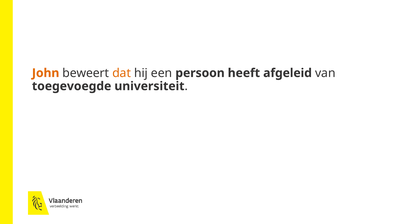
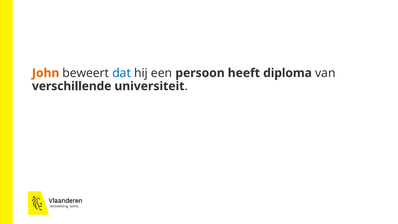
dat colour: orange -> blue
afgeleid: afgeleid -> diploma
toegevoegde: toegevoegde -> verschillende
